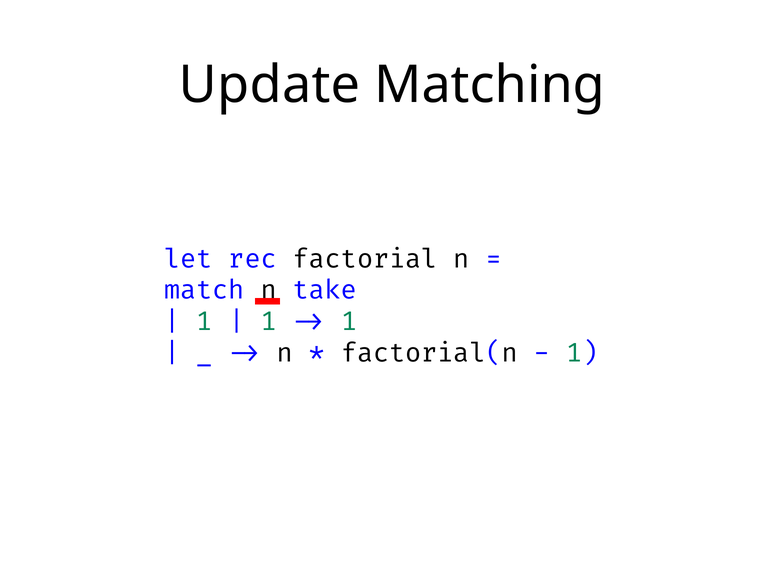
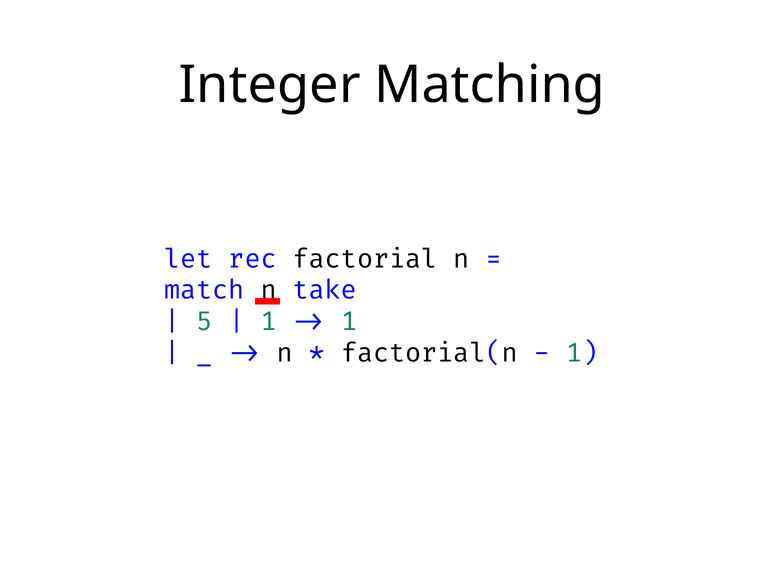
Update: Update -> Integer
1 at (204, 322): 1 -> 5
